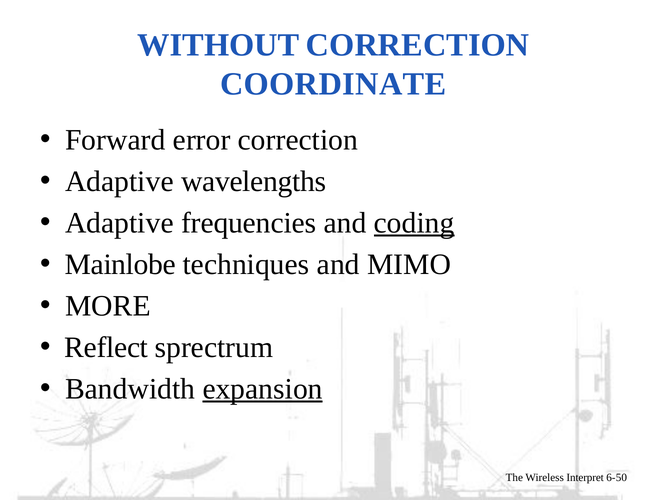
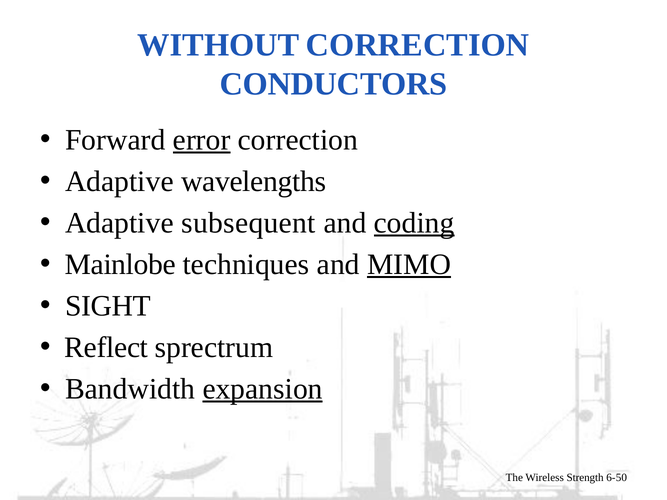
COORDINATE: COORDINATE -> CONDUCTORS
error underline: none -> present
frequencies: frequencies -> subsequent
MIMO underline: none -> present
MORE: MORE -> SIGHT
Interpret: Interpret -> Strength
